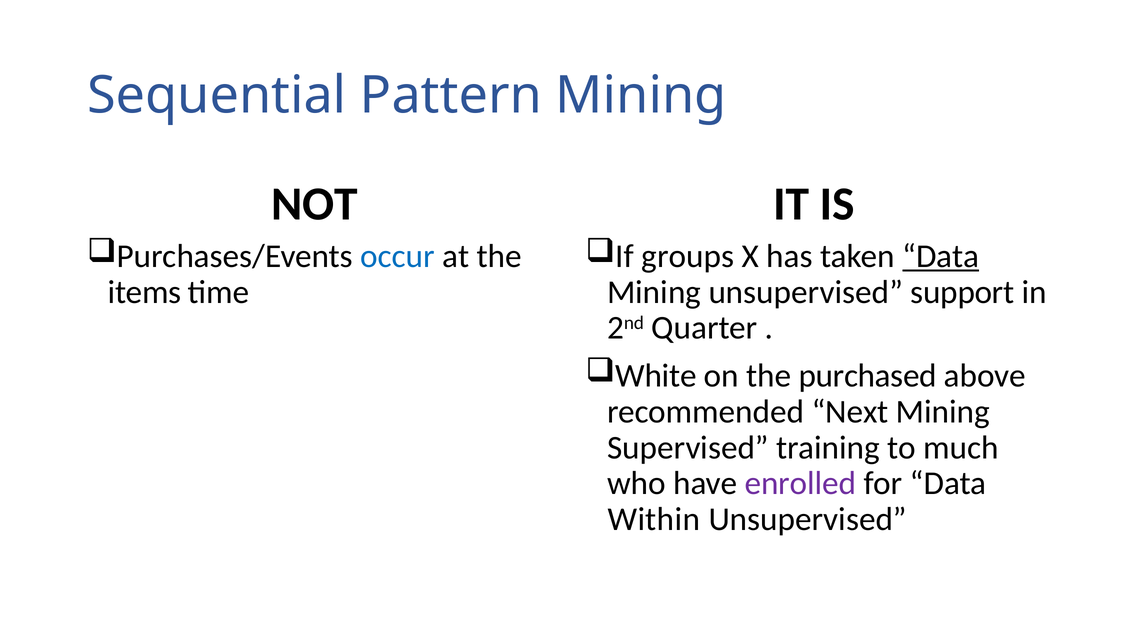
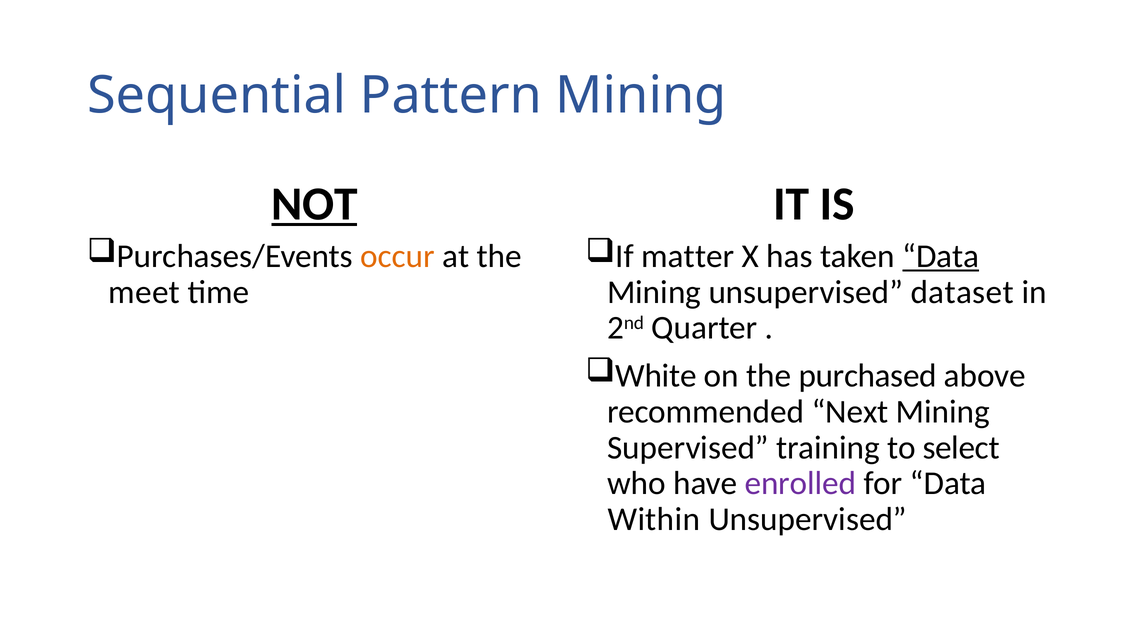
NOT underline: none -> present
occur colour: blue -> orange
groups: groups -> matter
items: items -> meet
support: support -> dataset
much: much -> select
